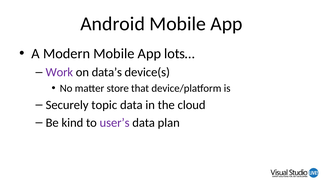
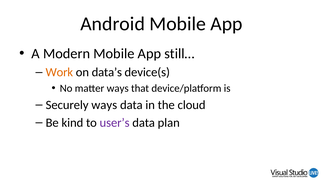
lots…: lots… -> still…
Work colour: purple -> orange
matter store: store -> ways
Securely topic: topic -> ways
